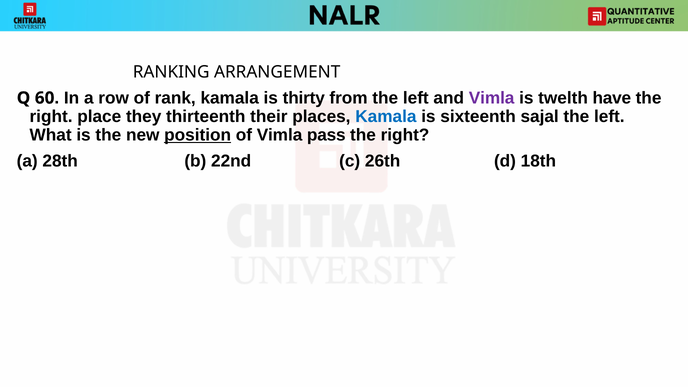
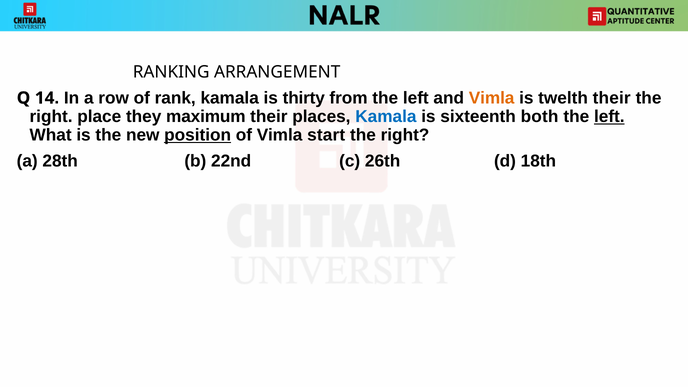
60: 60 -> 14
Vimla at (492, 98) colour: purple -> orange
twelth have: have -> their
thirteenth: thirteenth -> maximum
sajal: sajal -> both
left at (609, 117) underline: none -> present
pass: pass -> start
